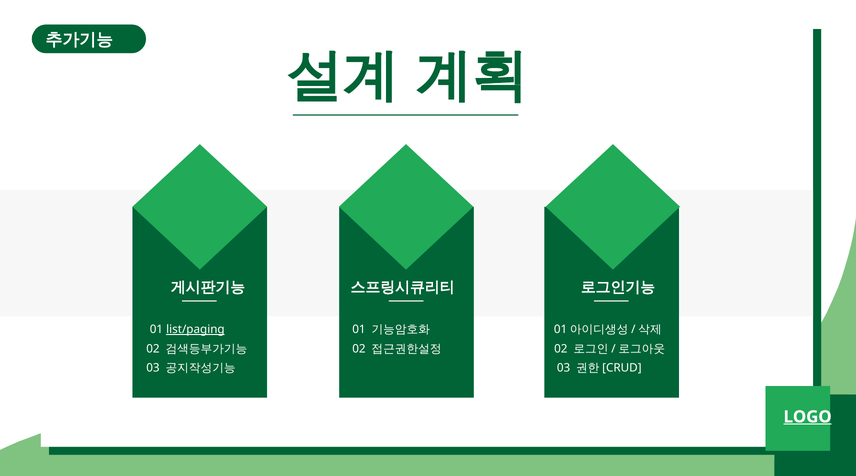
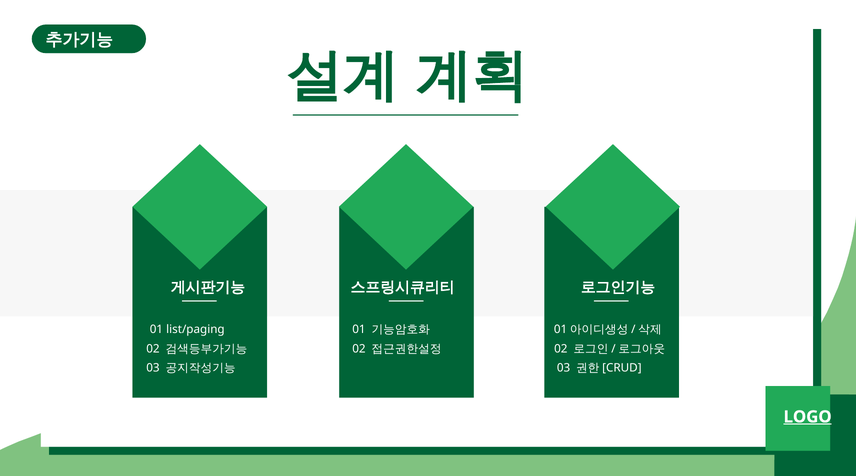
list/paging underline: present -> none
